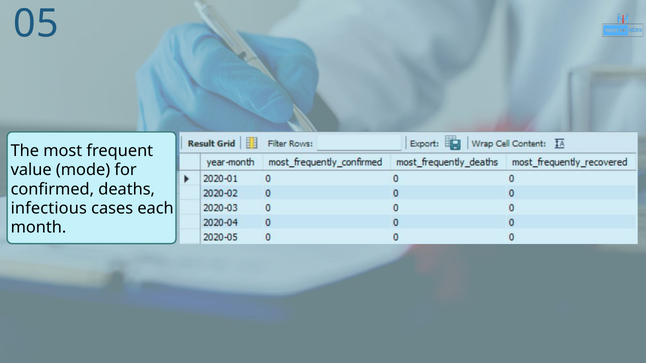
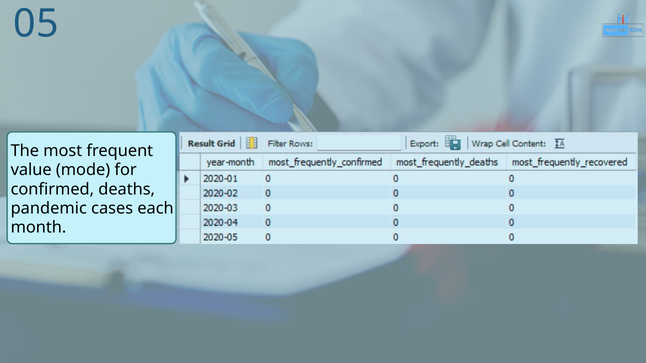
infectious: infectious -> pandemic
